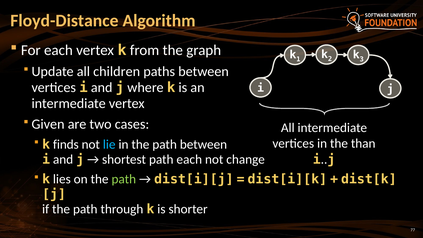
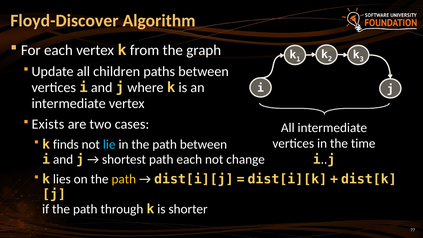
Floyd-Distance: Floyd-Distance -> Floyd-Discover
Given: Given -> Exists
than: than -> time
path at (124, 179) colour: light green -> yellow
